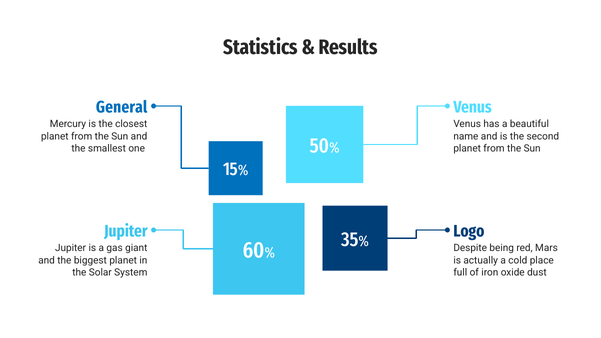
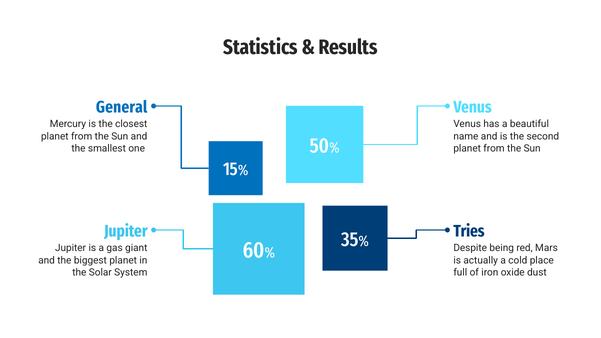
Logo: Logo -> Tries
